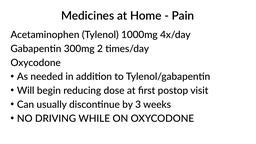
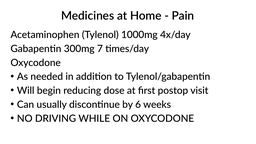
2: 2 -> 7
3: 3 -> 6
